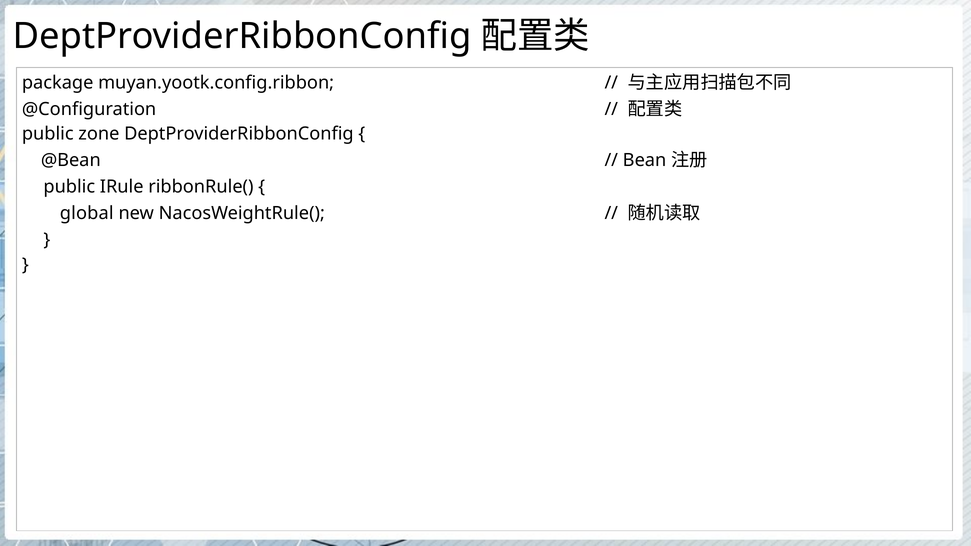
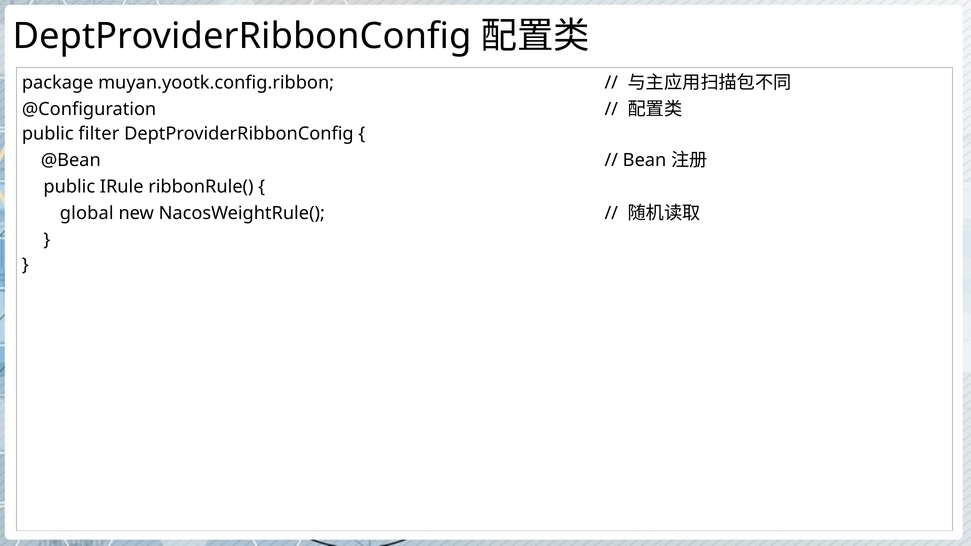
zone: zone -> filter
